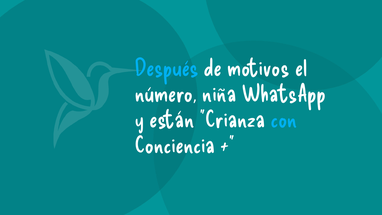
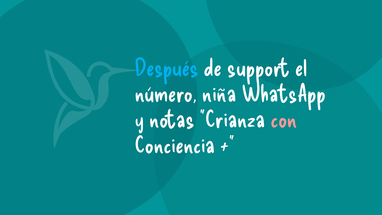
motivos: motivos -> support
están: están -> notas
con colour: light blue -> pink
